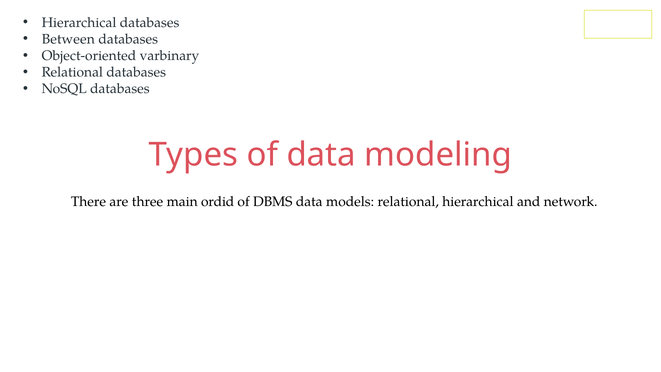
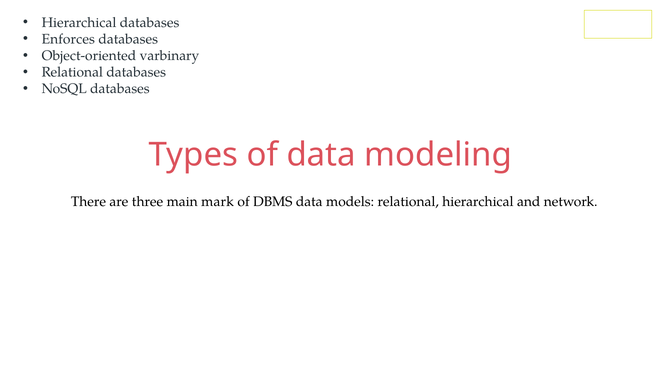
Between: Between -> Enforces
ordid: ordid -> mark
